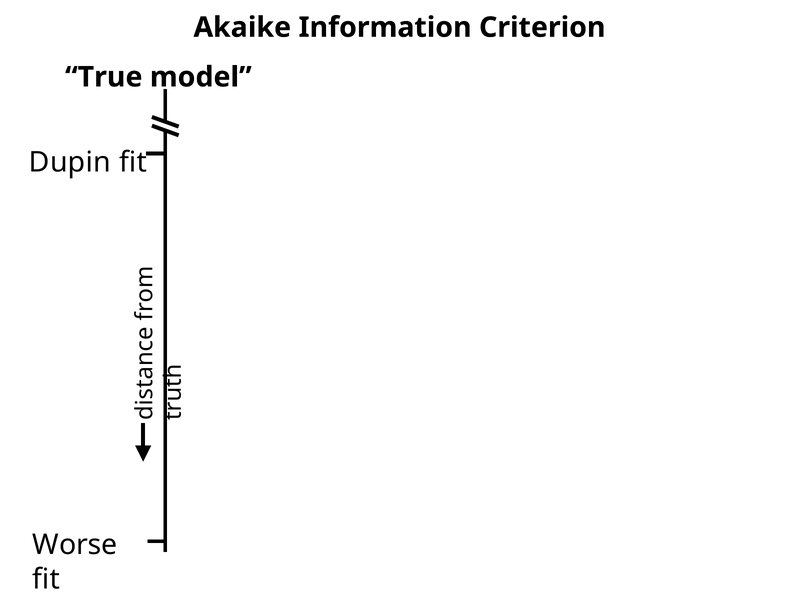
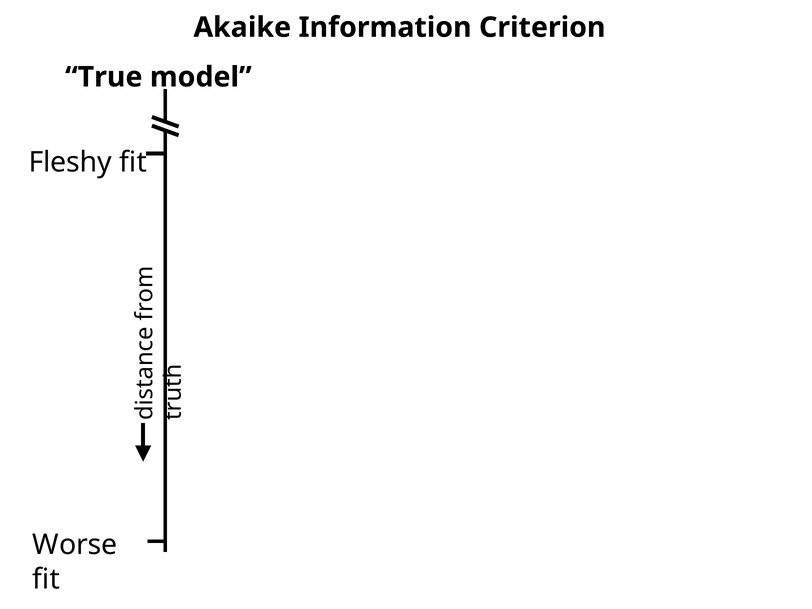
Dupin: Dupin -> Fleshy
